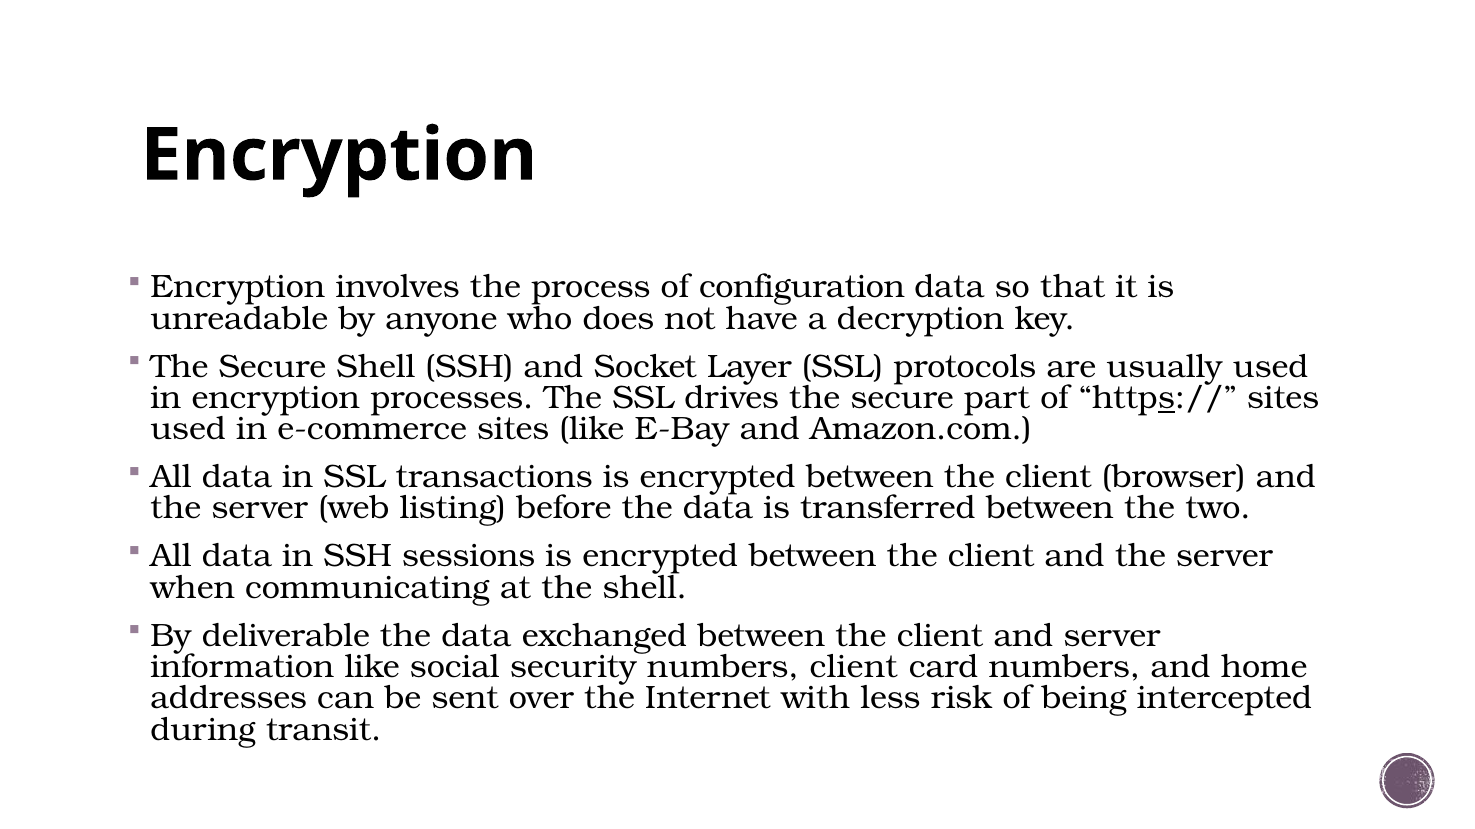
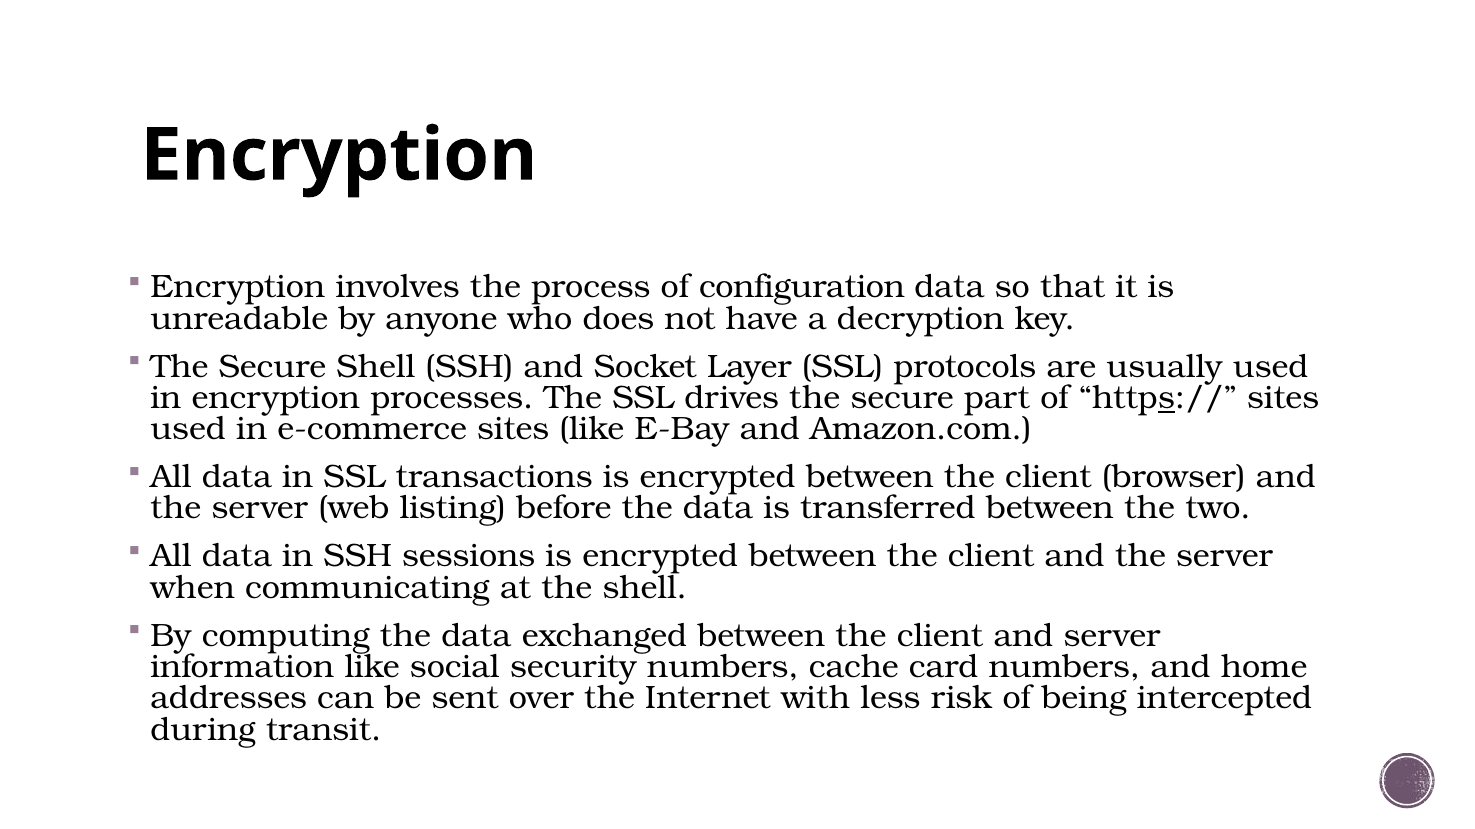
deliverable: deliverable -> computing
numbers client: client -> cache
